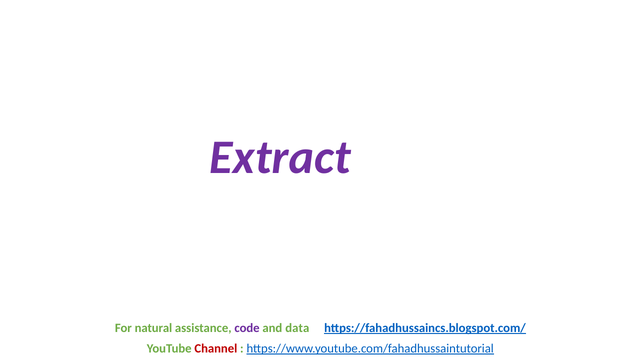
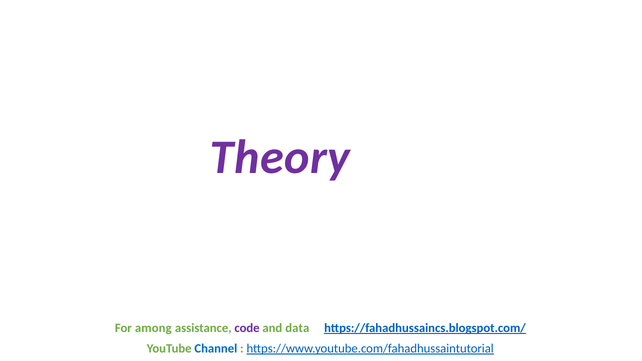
Extract: Extract -> Theory
natural: natural -> among
Channel colour: red -> blue
